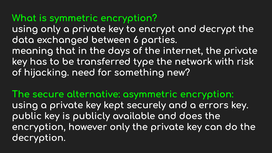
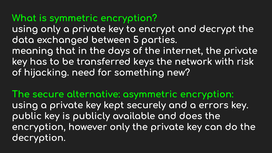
6: 6 -> 5
type: type -> keys
